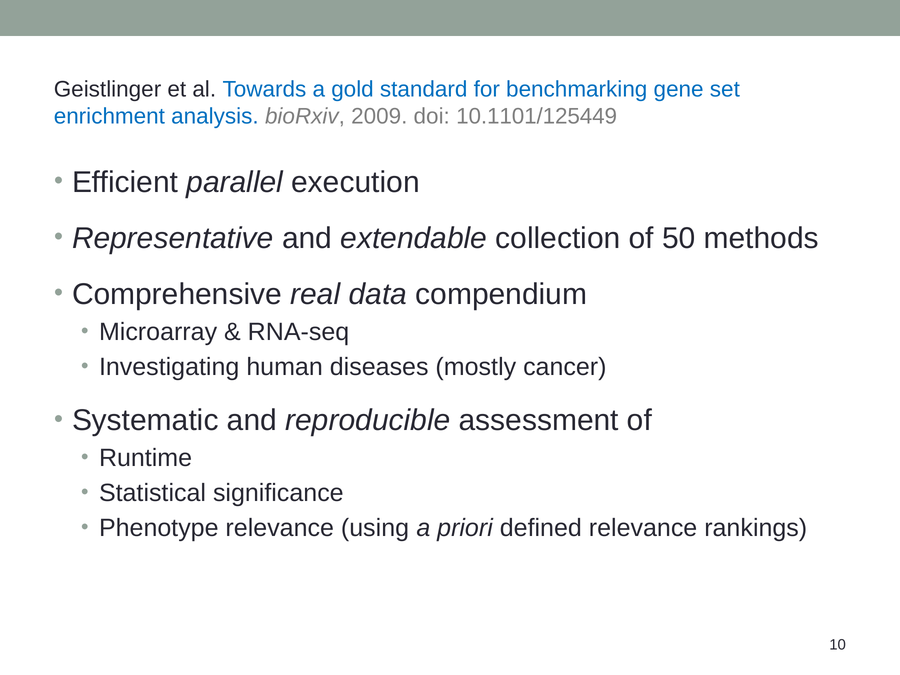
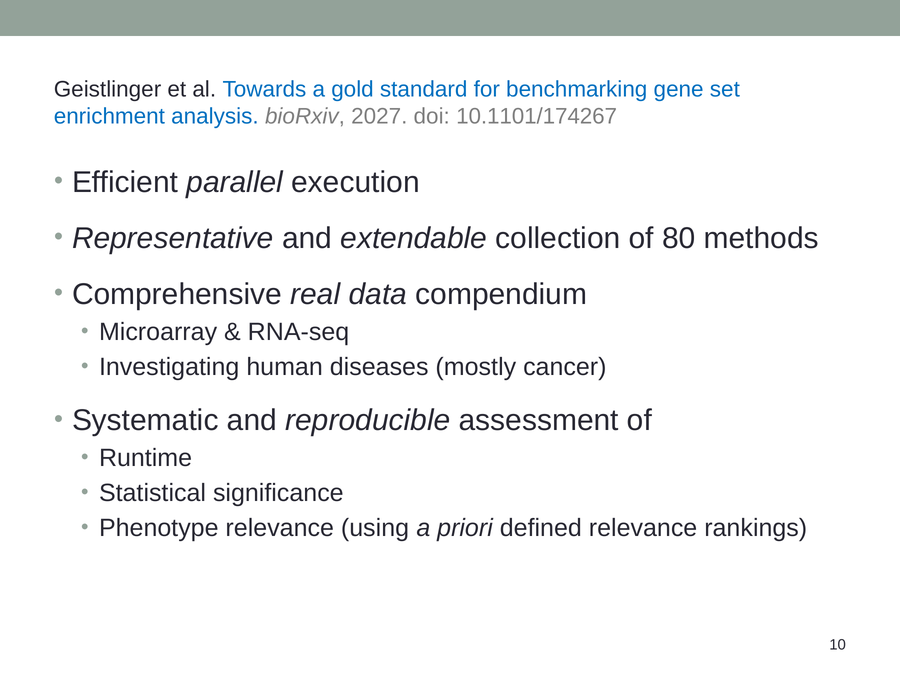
2009: 2009 -> 2027
10.1101/125449: 10.1101/125449 -> 10.1101/174267
50: 50 -> 80
